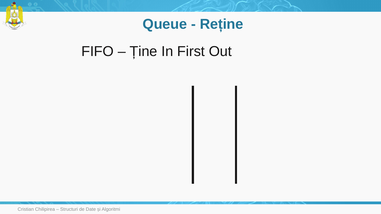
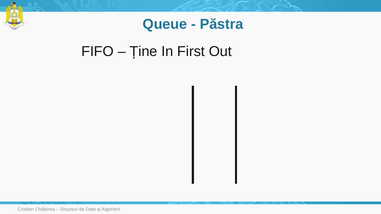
Reține: Reține -> Păstra
